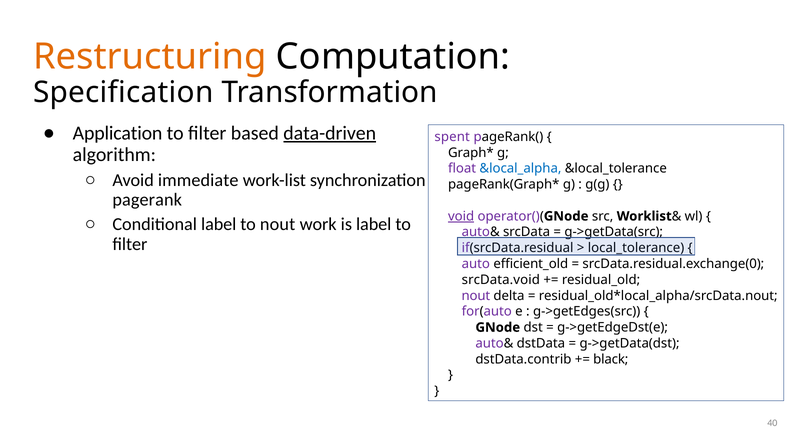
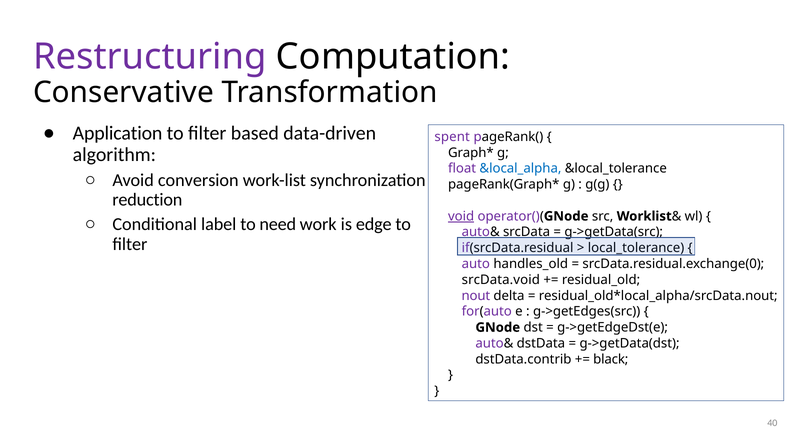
Restructuring colour: orange -> purple
Specification: Specification -> Conservative
data-driven underline: present -> none
immediate: immediate -> conversion
pagerank: pagerank -> reduction
to nout: nout -> need
is label: label -> edge
efficient_old: efficient_old -> handles_old
